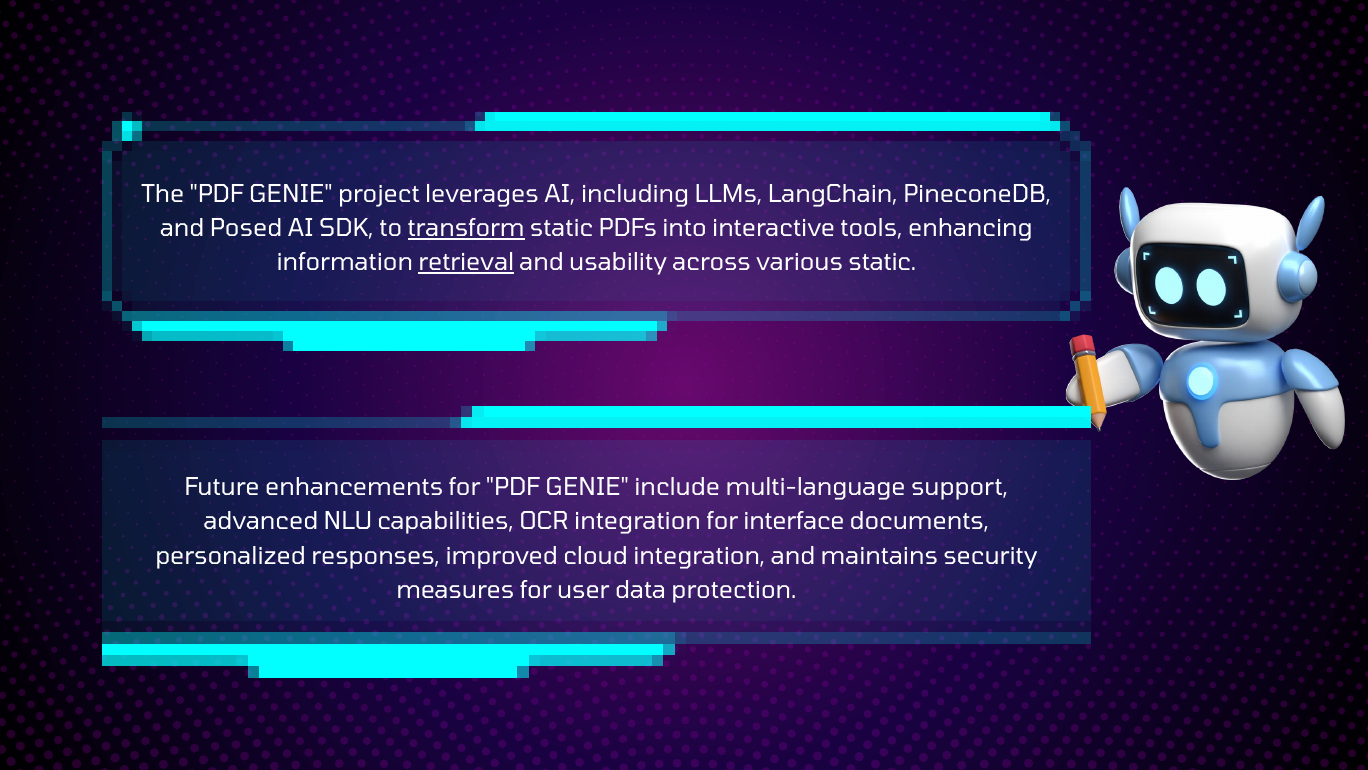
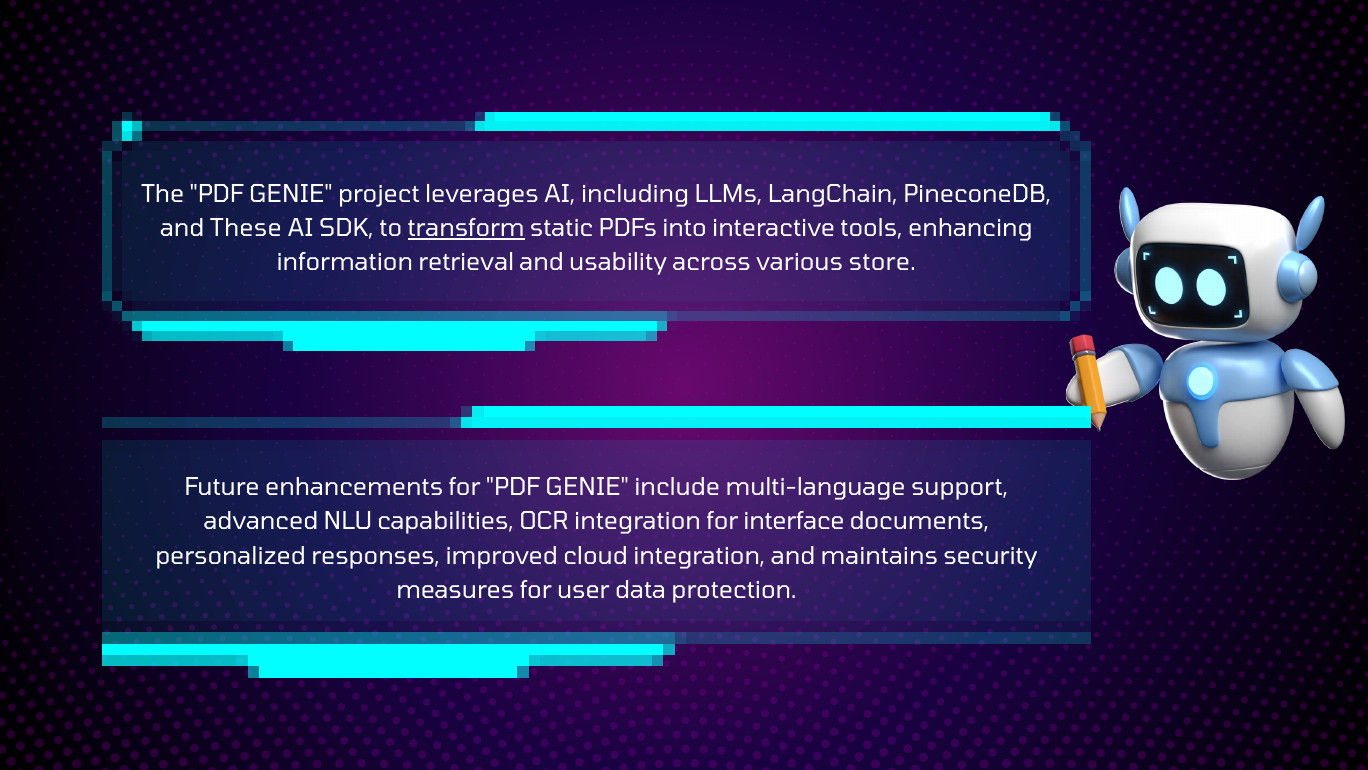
Posed: Posed -> These
retrieval underline: present -> none
various static: static -> store
